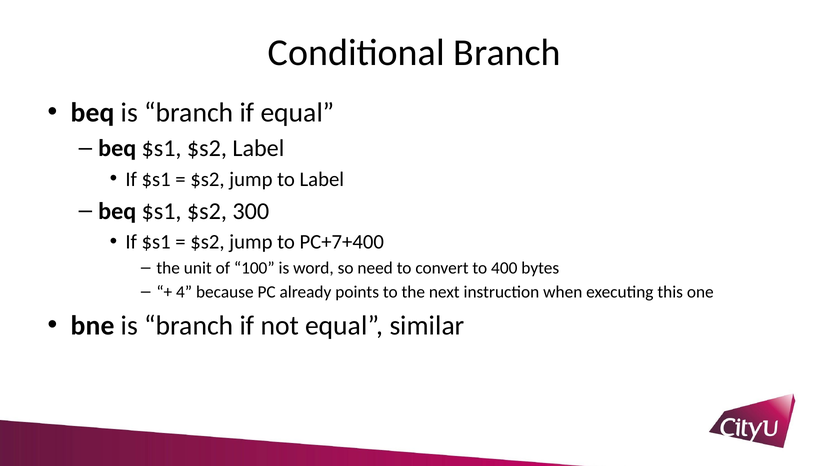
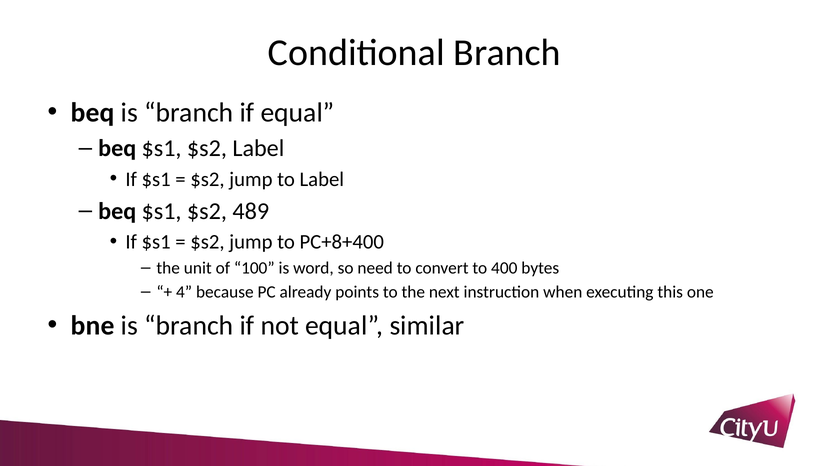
300: 300 -> 489
PC+7+400: PC+7+400 -> PC+8+400
